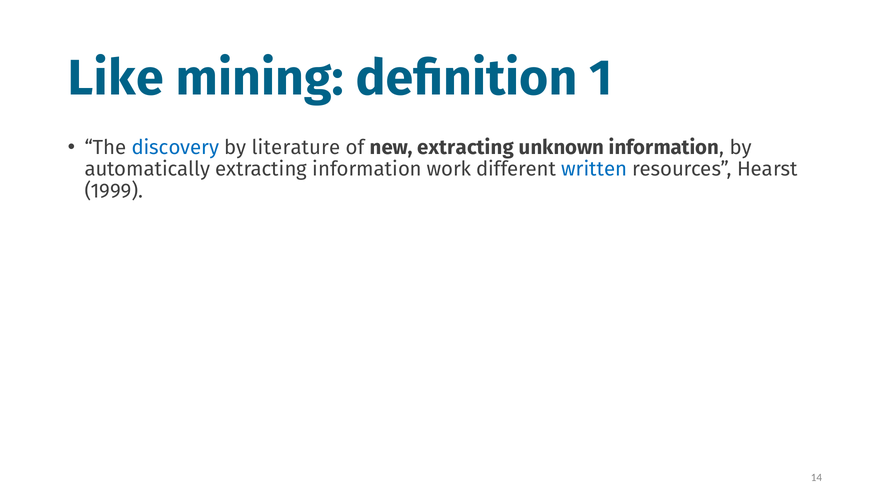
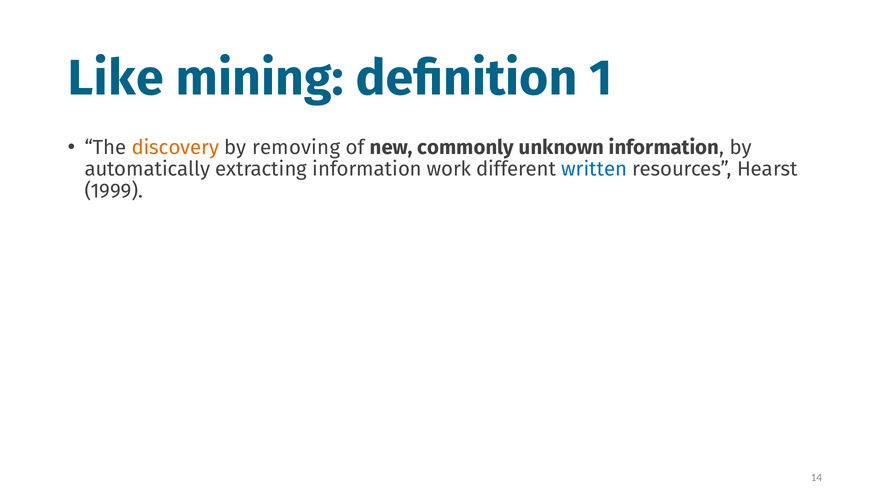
discovery colour: blue -> orange
literature: literature -> removing
new extracting: extracting -> commonly
